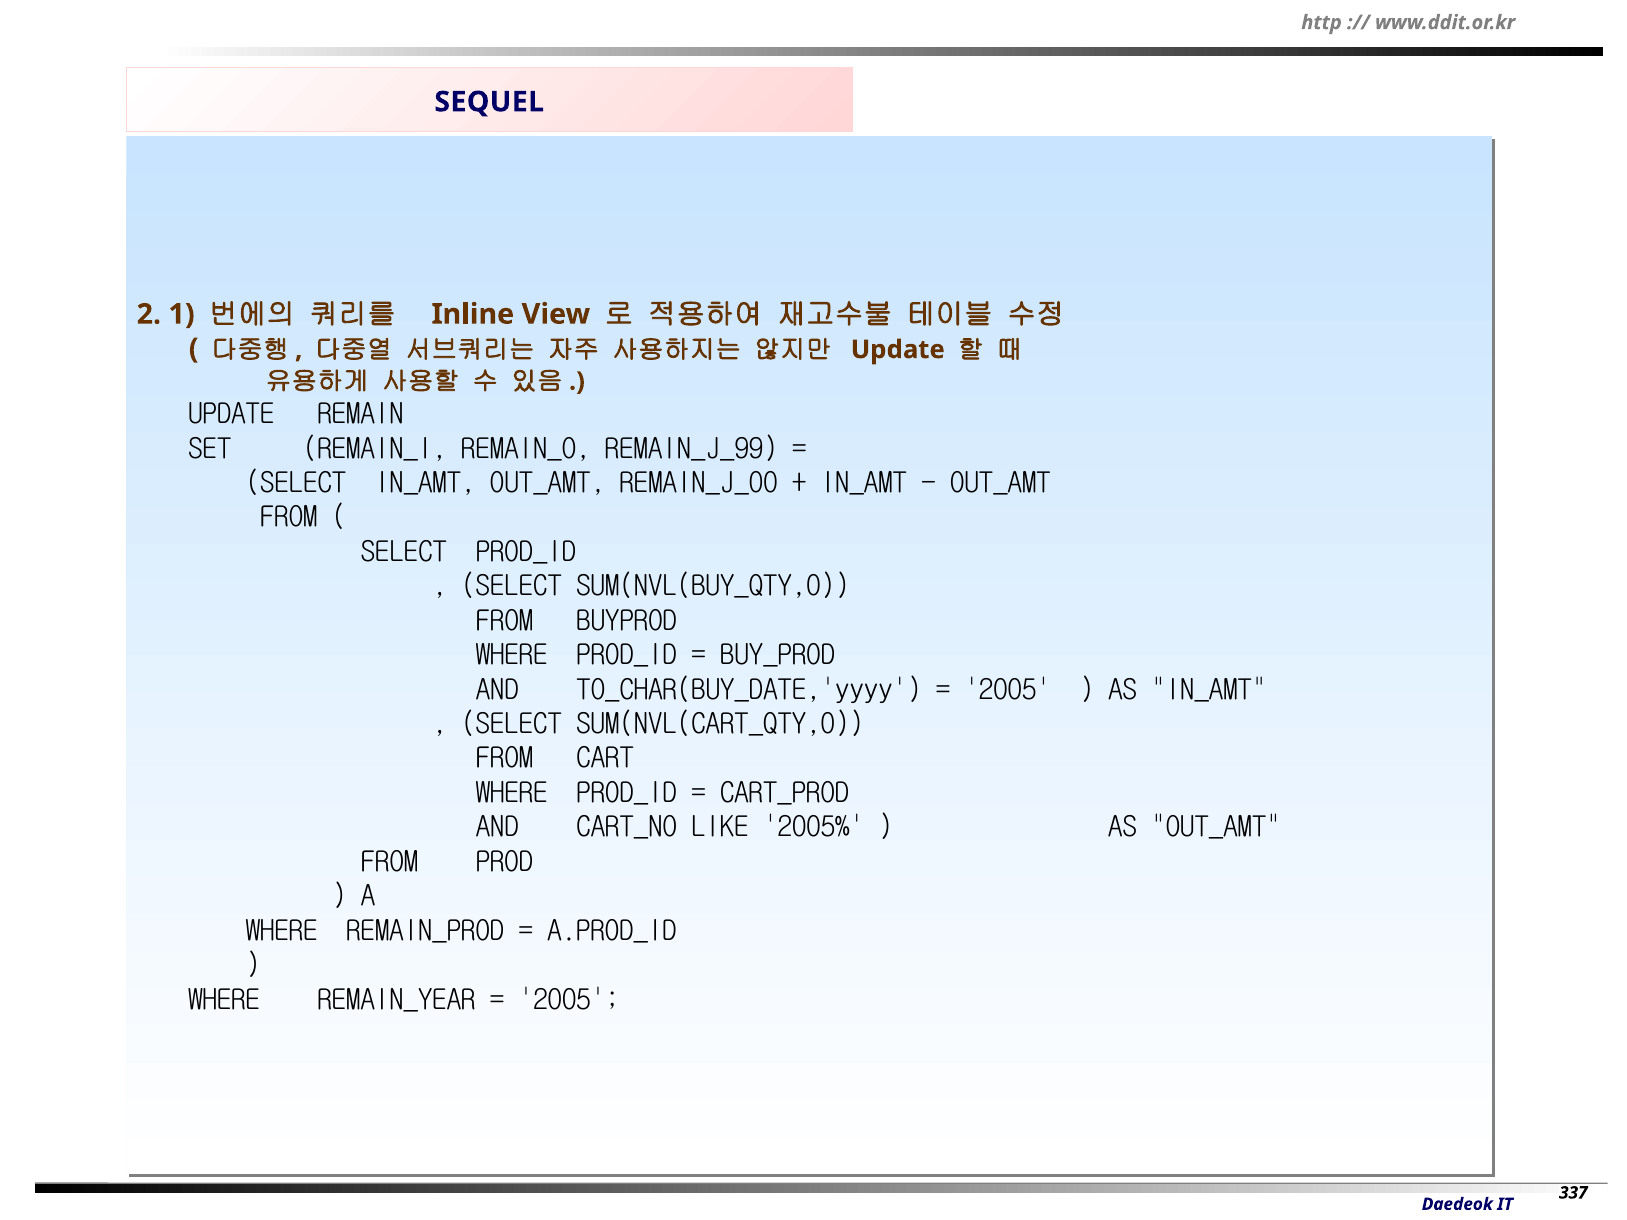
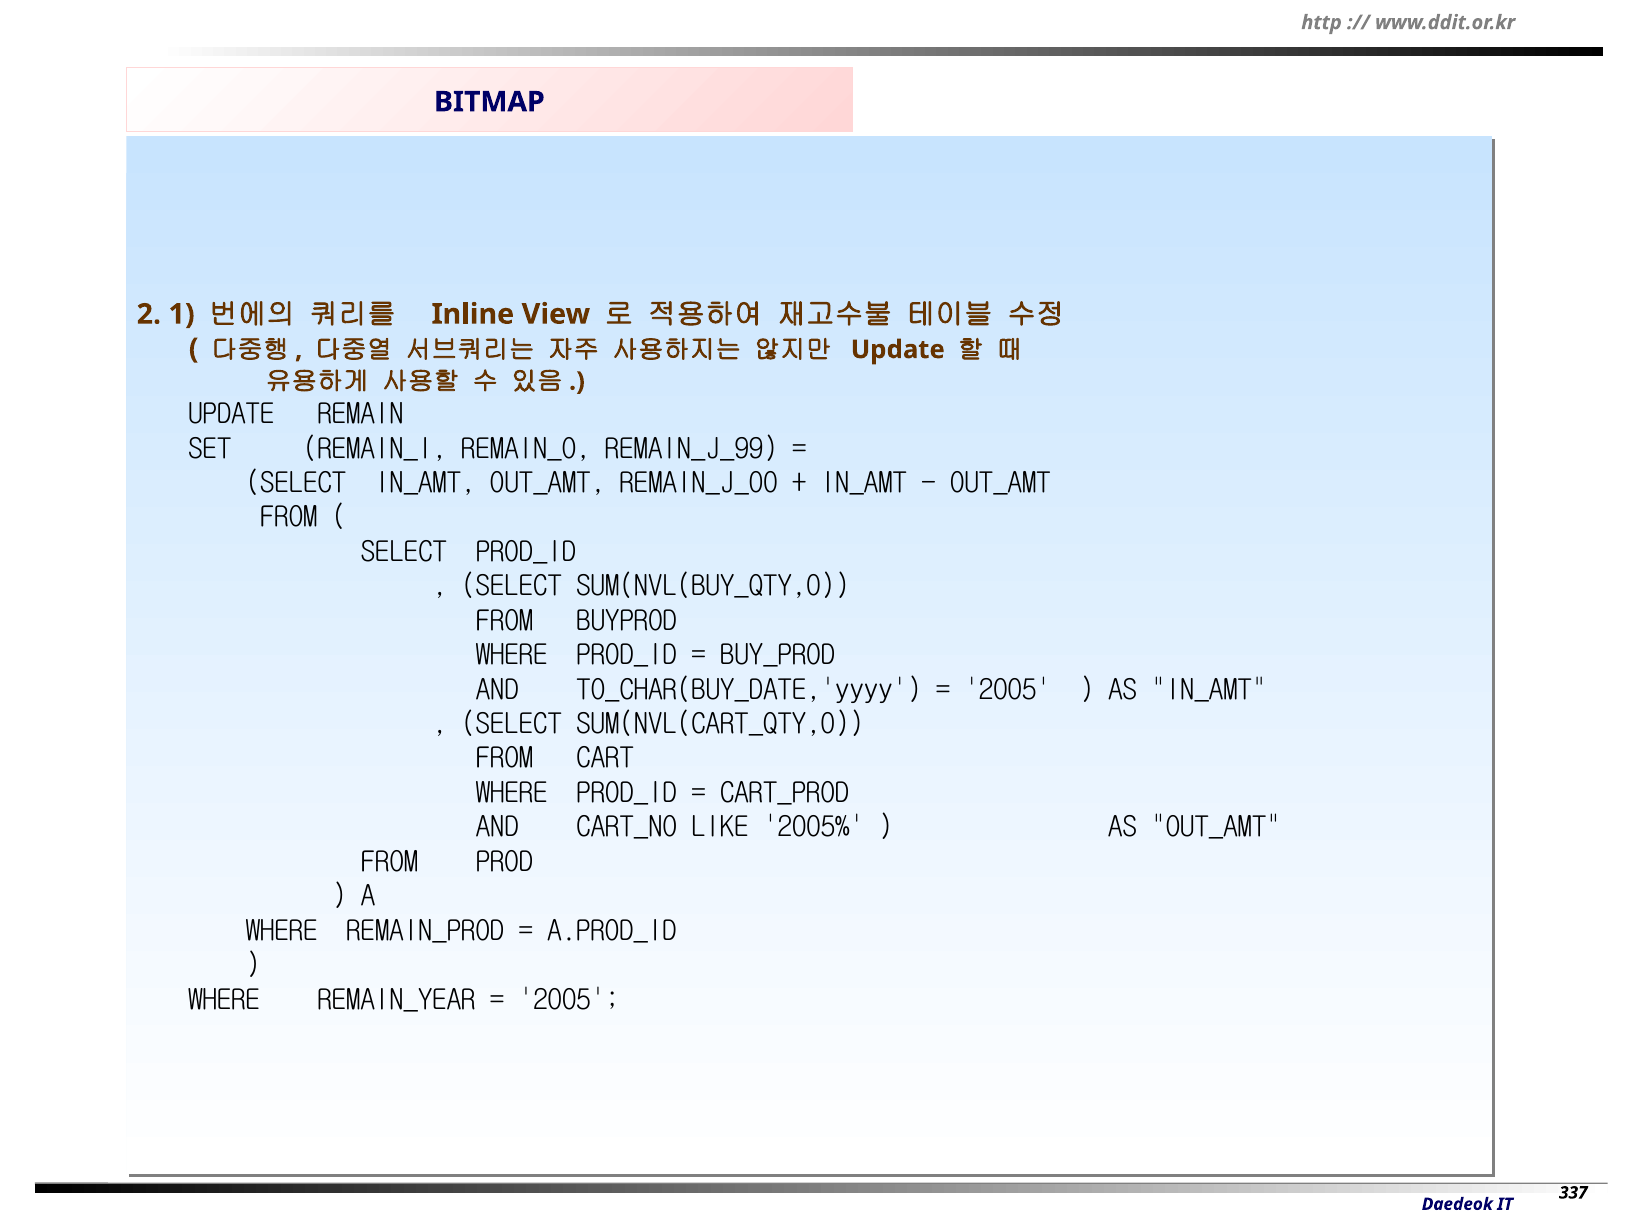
SEQUEL: SEQUEL -> BITMAP
